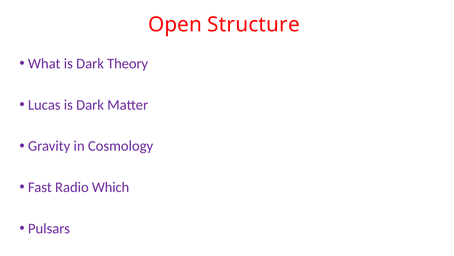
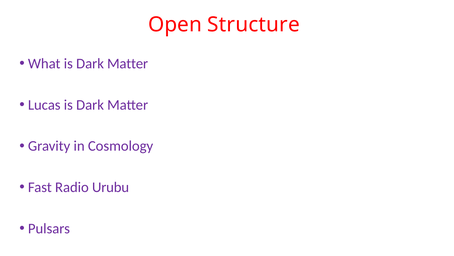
What is Dark Theory: Theory -> Matter
Which: Which -> Urubu
